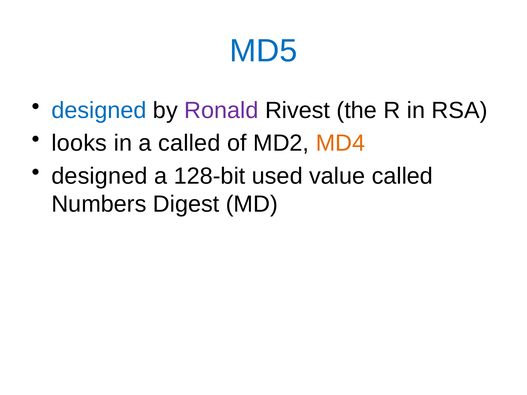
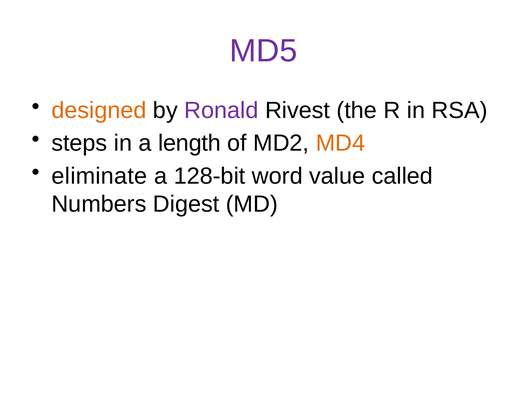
MD5 colour: blue -> purple
designed at (99, 111) colour: blue -> orange
looks: looks -> steps
a called: called -> length
designed at (99, 176): designed -> eliminate
used: used -> word
